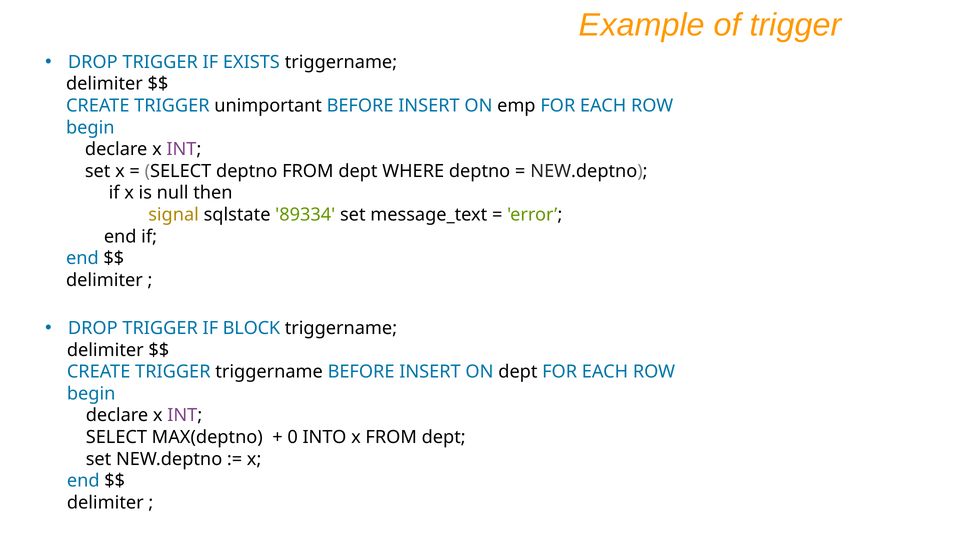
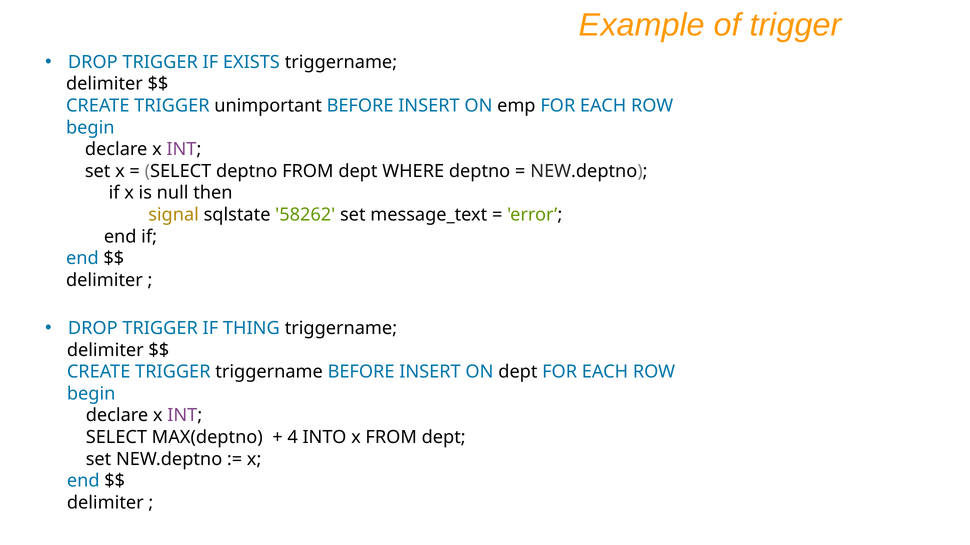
89334: 89334 -> 58262
BLOCK: BLOCK -> THING
0: 0 -> 4
